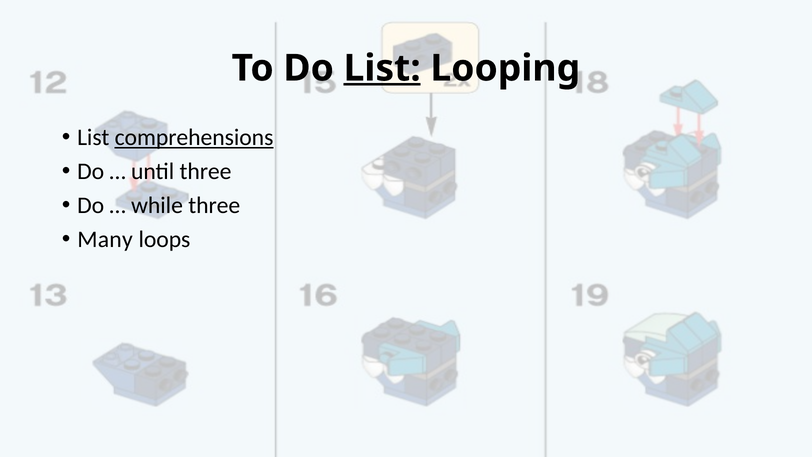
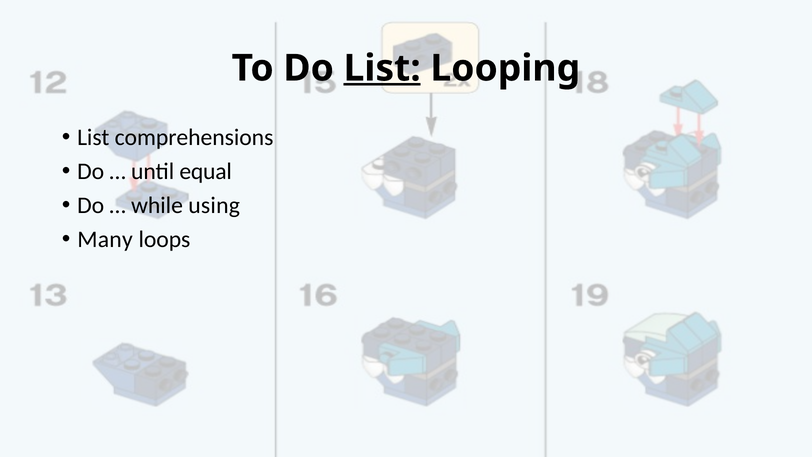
comprehensions underline: present -> none
until three: three -> equal
while three: three -> using
